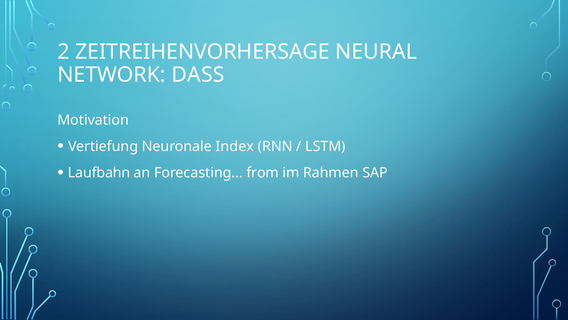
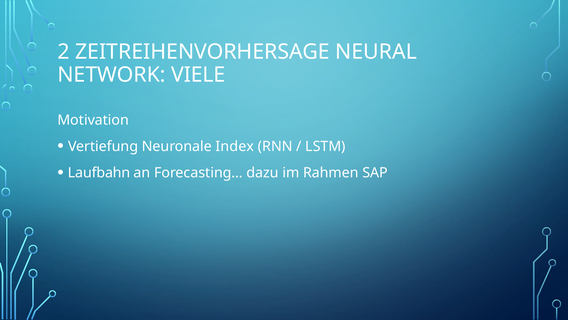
DASS: DASS -> VIELE
from: from -> dazu
